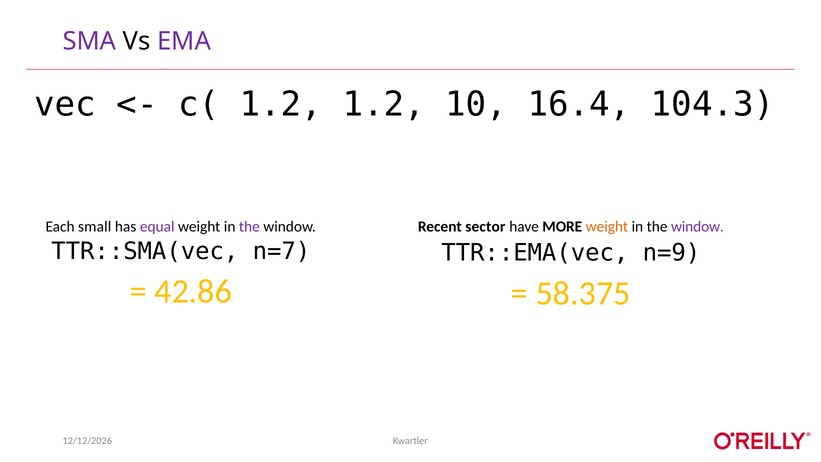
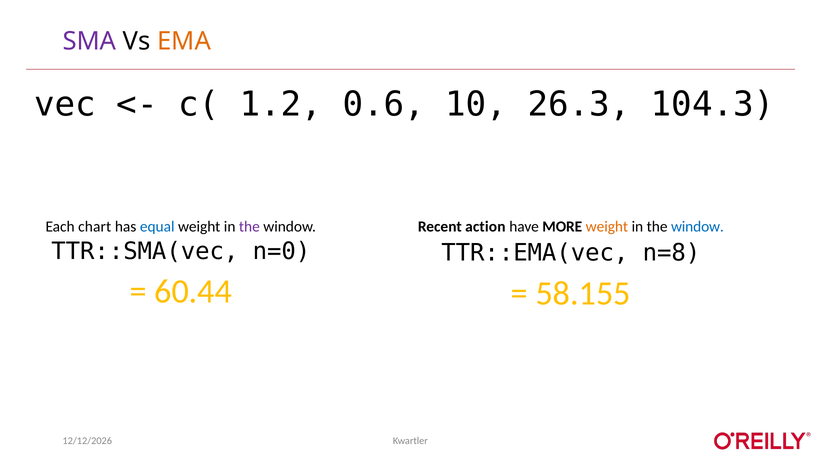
EMA colour: purple -> orange
1.2 1.2: 1.2 -> 0.6
16.4: 16.4 -> 26.3
small: small -> chart
equal colour: purple -> blue
sector: sector -> action
window at (697, 227) colour: purple -> blue
n=7: n=7 -> n=0
n=9: n=9 -> n=8
42.86: 42.86 -> 60.44
58.375: 58.375 -> 58.155
